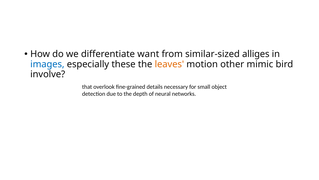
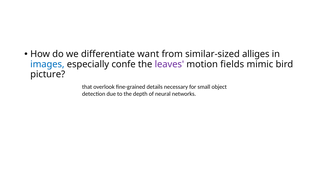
these: these -> confe
leaves colour: orange -> purple
other: other -> fields
involve: involve -> picture
